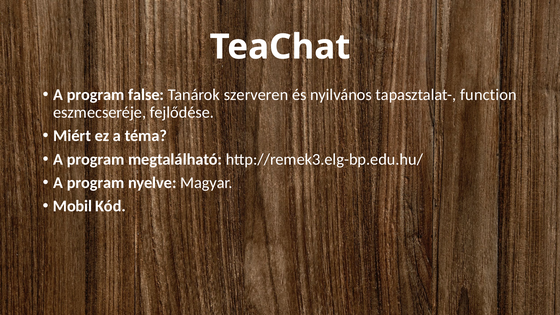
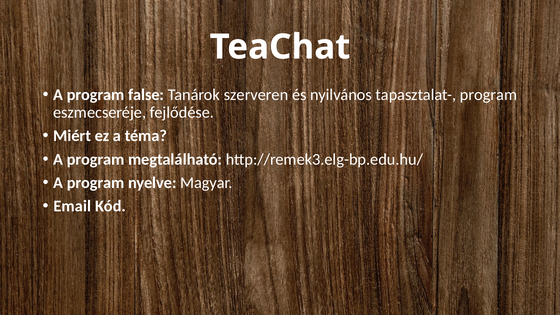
tapasztalat- function: function -> program
Mobil: Mobil -> Email
